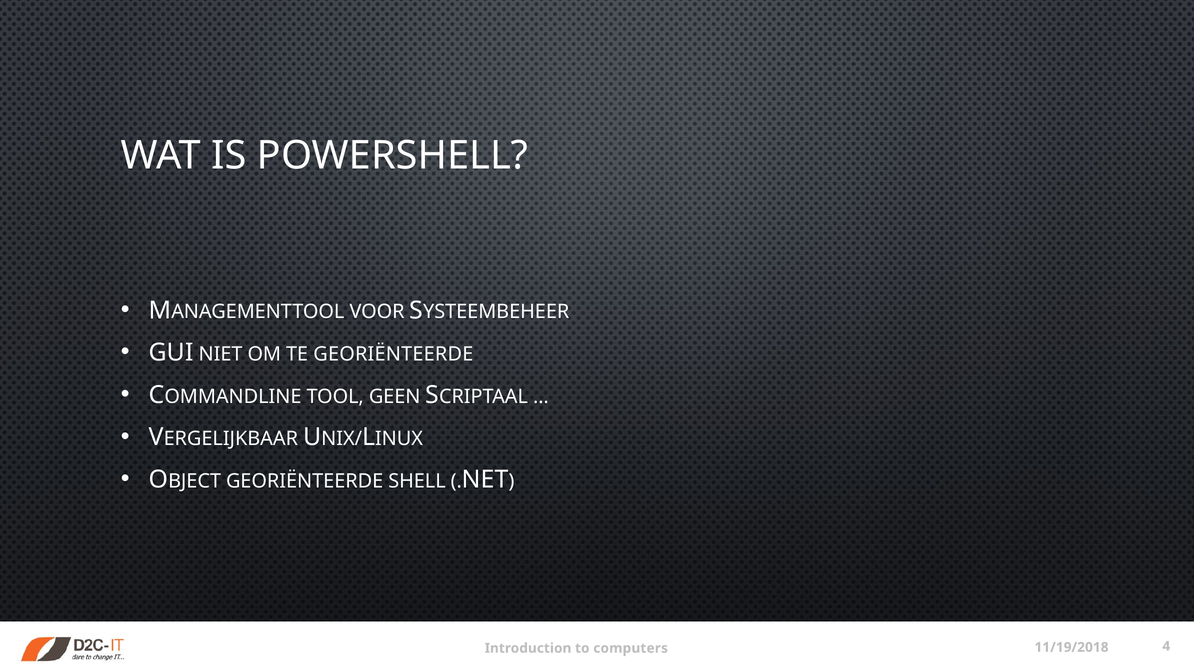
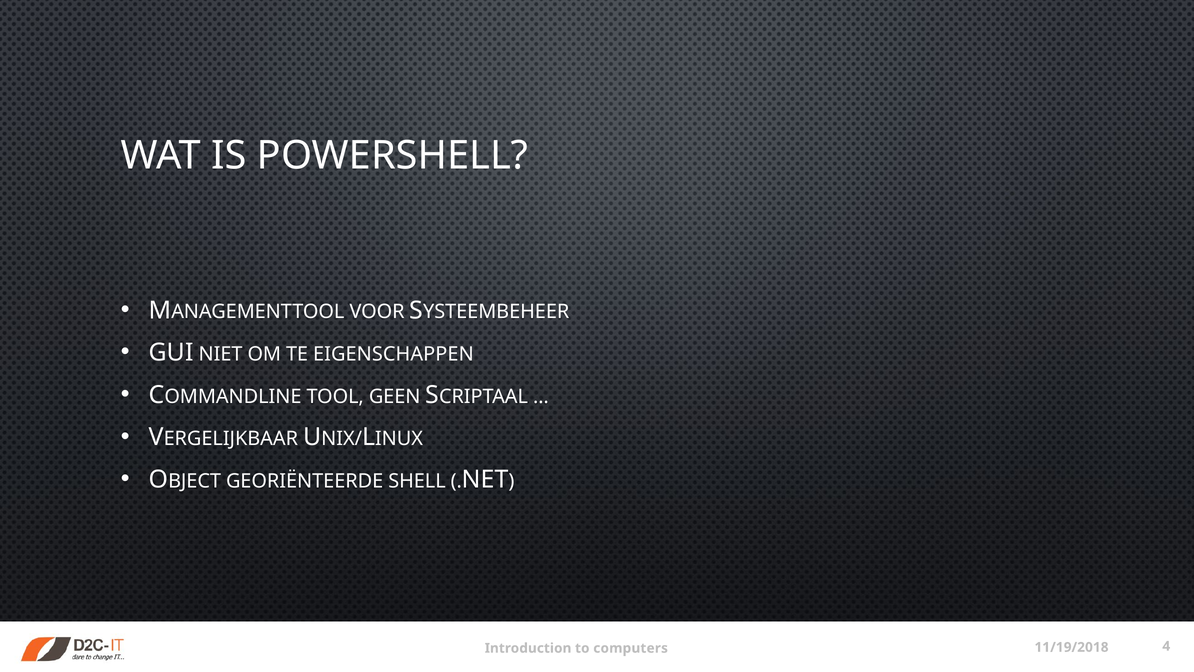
TE GEORIËNTEERDE: GEORIËNTEERDE -> EIGENSCHAPPEN
